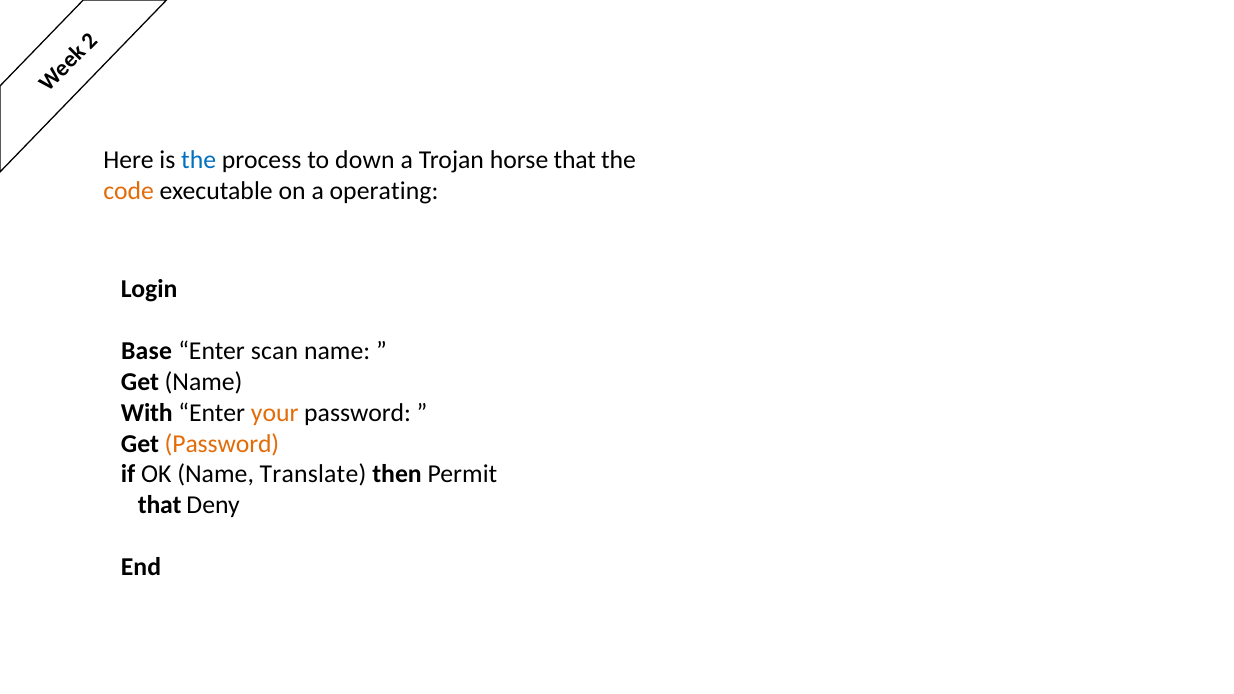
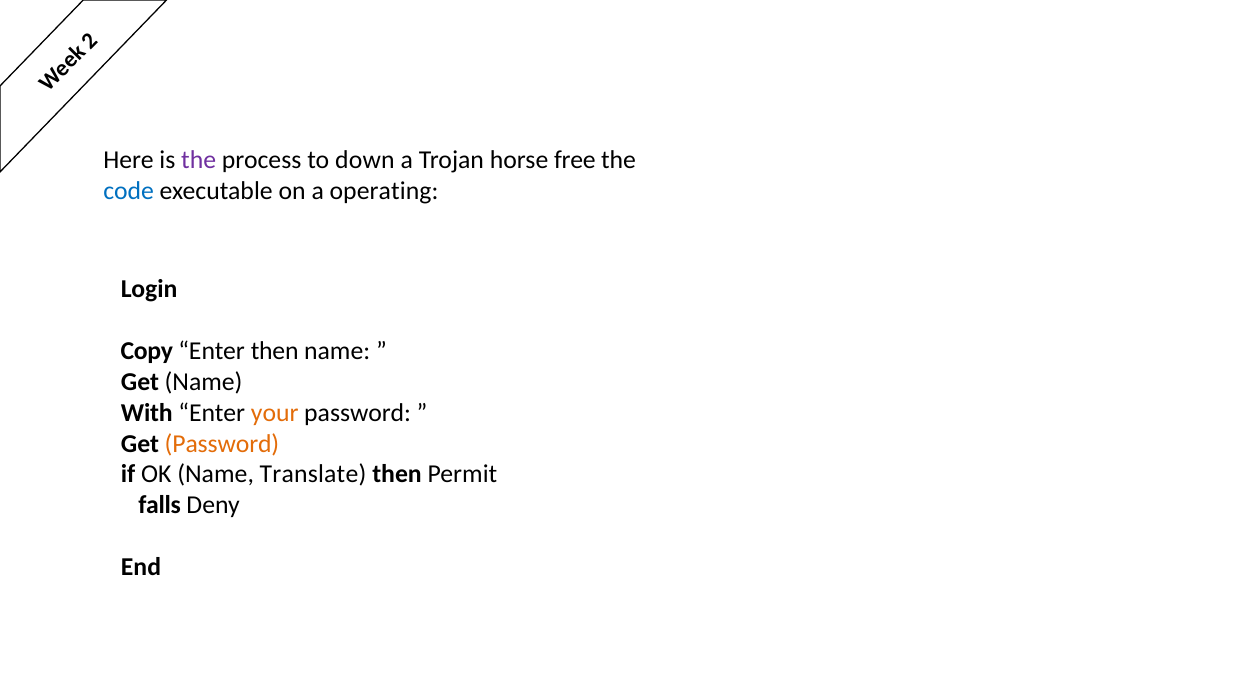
the at (199, 160) colour: blue -> purple
horse that: that -> free
code colour: orange -> blue
Base: Base -> Copy
Enter scan: scan -> then
that at (160, 505): that -> falls
